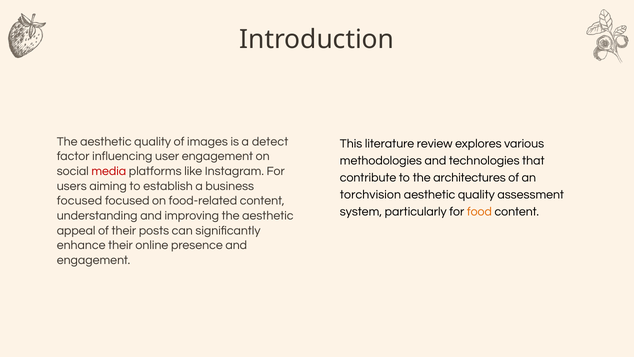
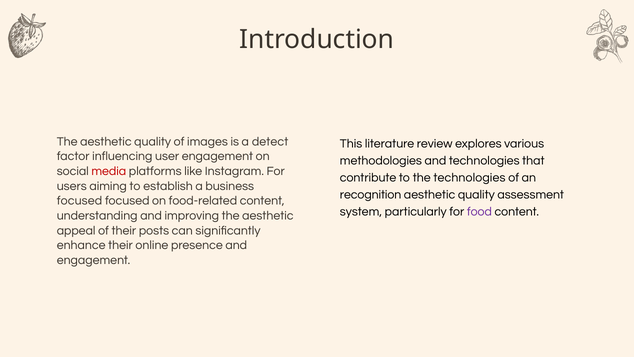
the architectures: architectures -> technologies
torchvision: torchvision -> recognition
food colour: orange -> purple
